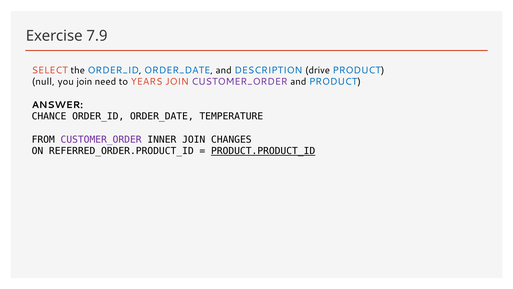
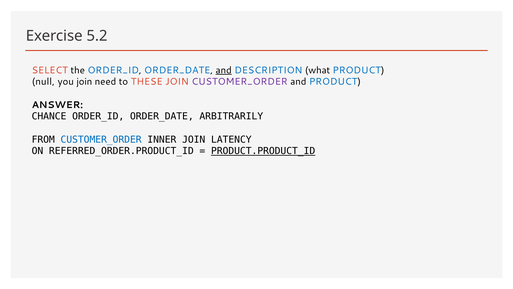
7.9: 7.9 -> 5.2
and at (224, 70) underline: none -> present
drive: drive -> what
YEARS: YEARS -> THESE
TEMPERATURE: TEMPERATURE -> ARBITRARILY
CUSTOMER_ORDER at (101, 139) colour: purple -> blue
CHANGES: CHANGES -> LATENCY
